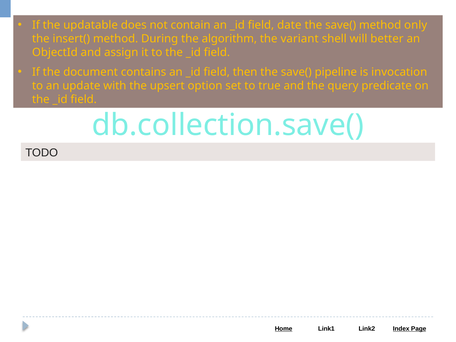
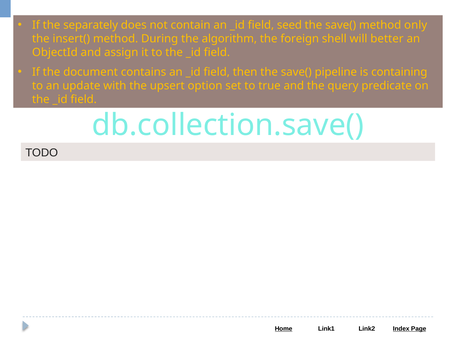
updatable: updatable -> separately
date: date -> seed
variant: variant -> foreign
invocation: invocation -> containing
